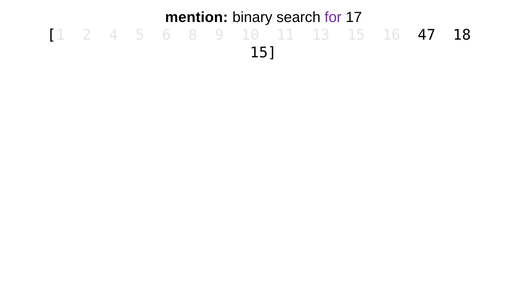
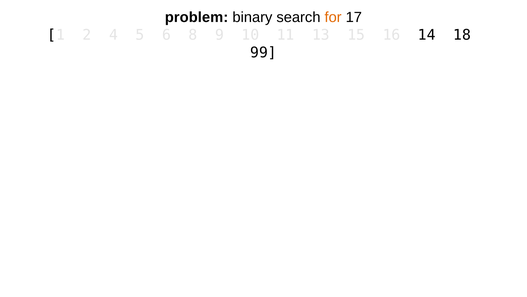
mention: mention -> problem
for colour: purple -> orange
47: 47 -> 14
15 at (264, 52): 15 -> 99
